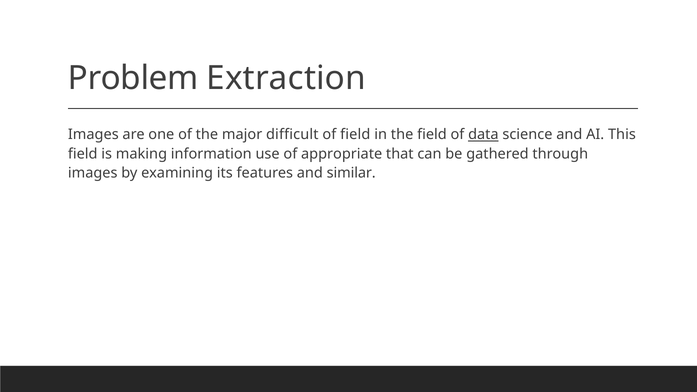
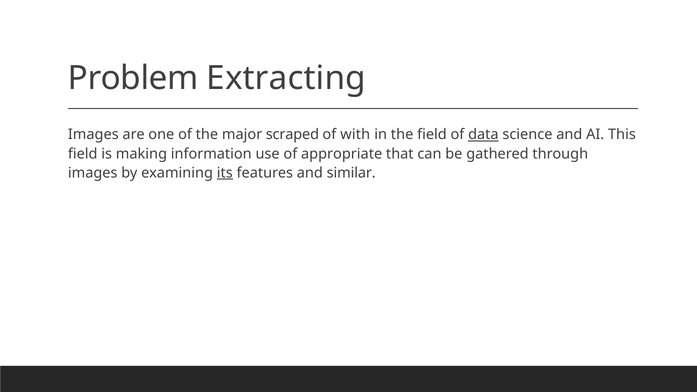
Extraction: Extraction -> Extracting
difficult: difficult -> scraped
of field: field -> with
its underline: none -> present
